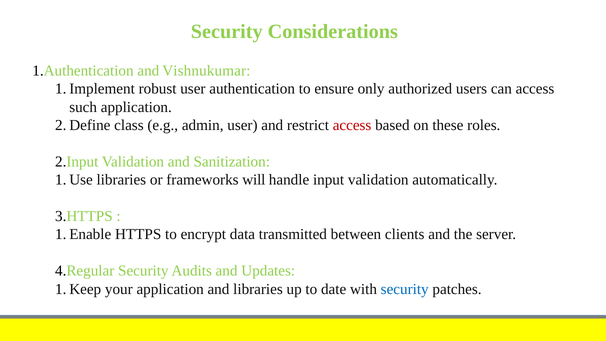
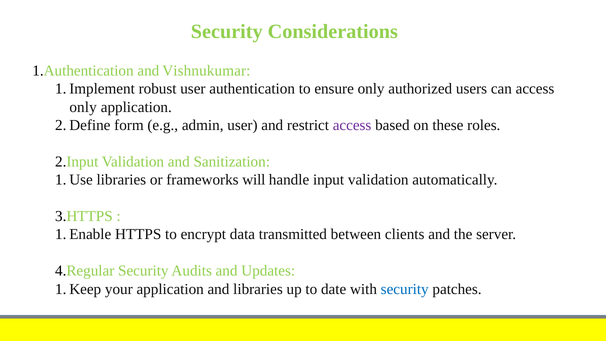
such at (83, 107): such -> only
class: class -> form
access at (352, 125) colour: red -> purple
